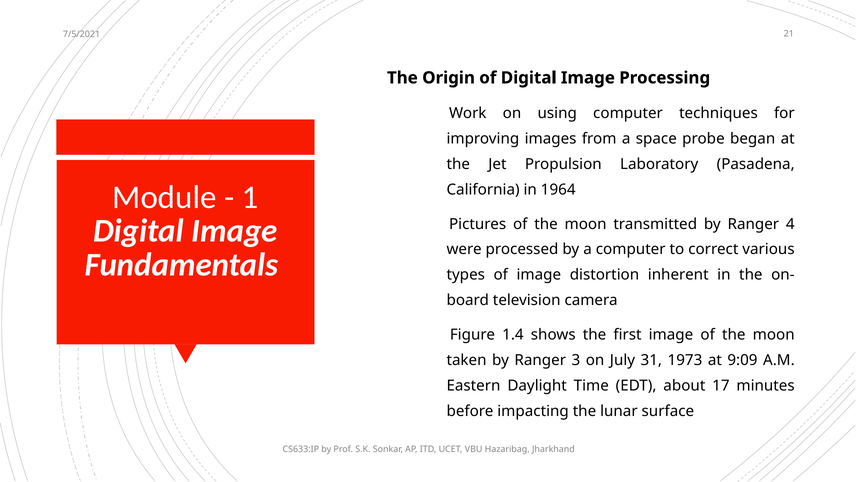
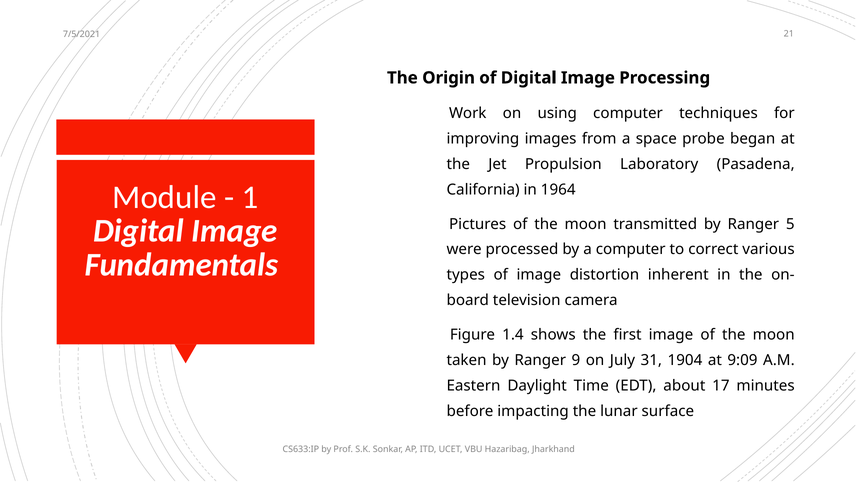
4: 4 -> 5
3: 3 -> 9
1973: 1973 -> 1904
